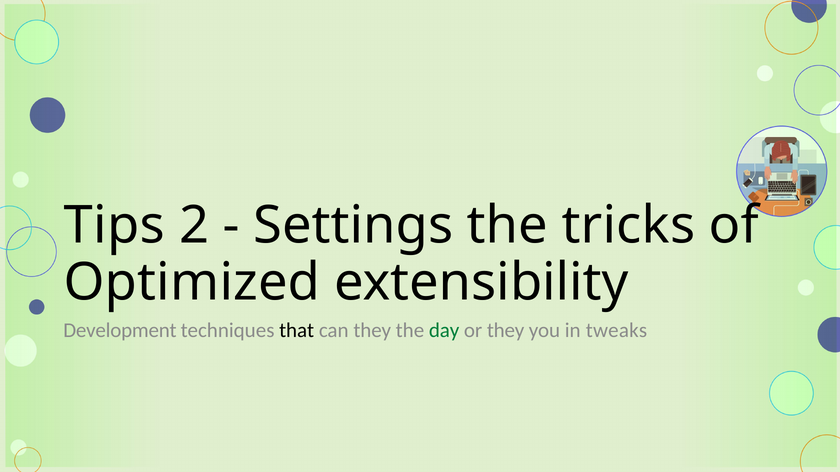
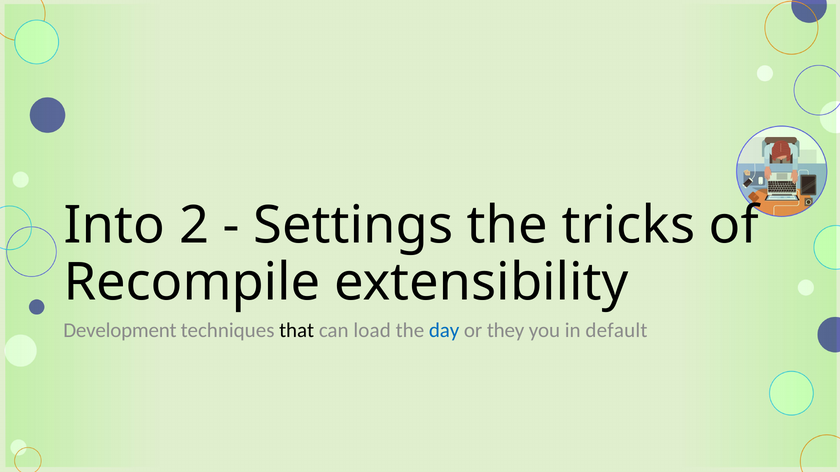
Tips: Tips -> Into
Optimized: Optimized -> Recompile
can they: they -> load
day colour: green -> blue
tweaks: tweaks -> default
